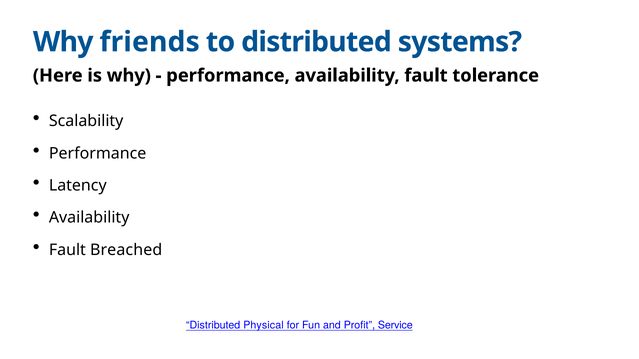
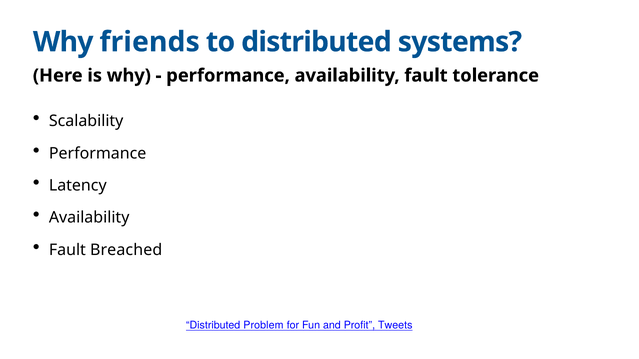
Physical: Physical -> Problem
Service: Service -> Tweets
